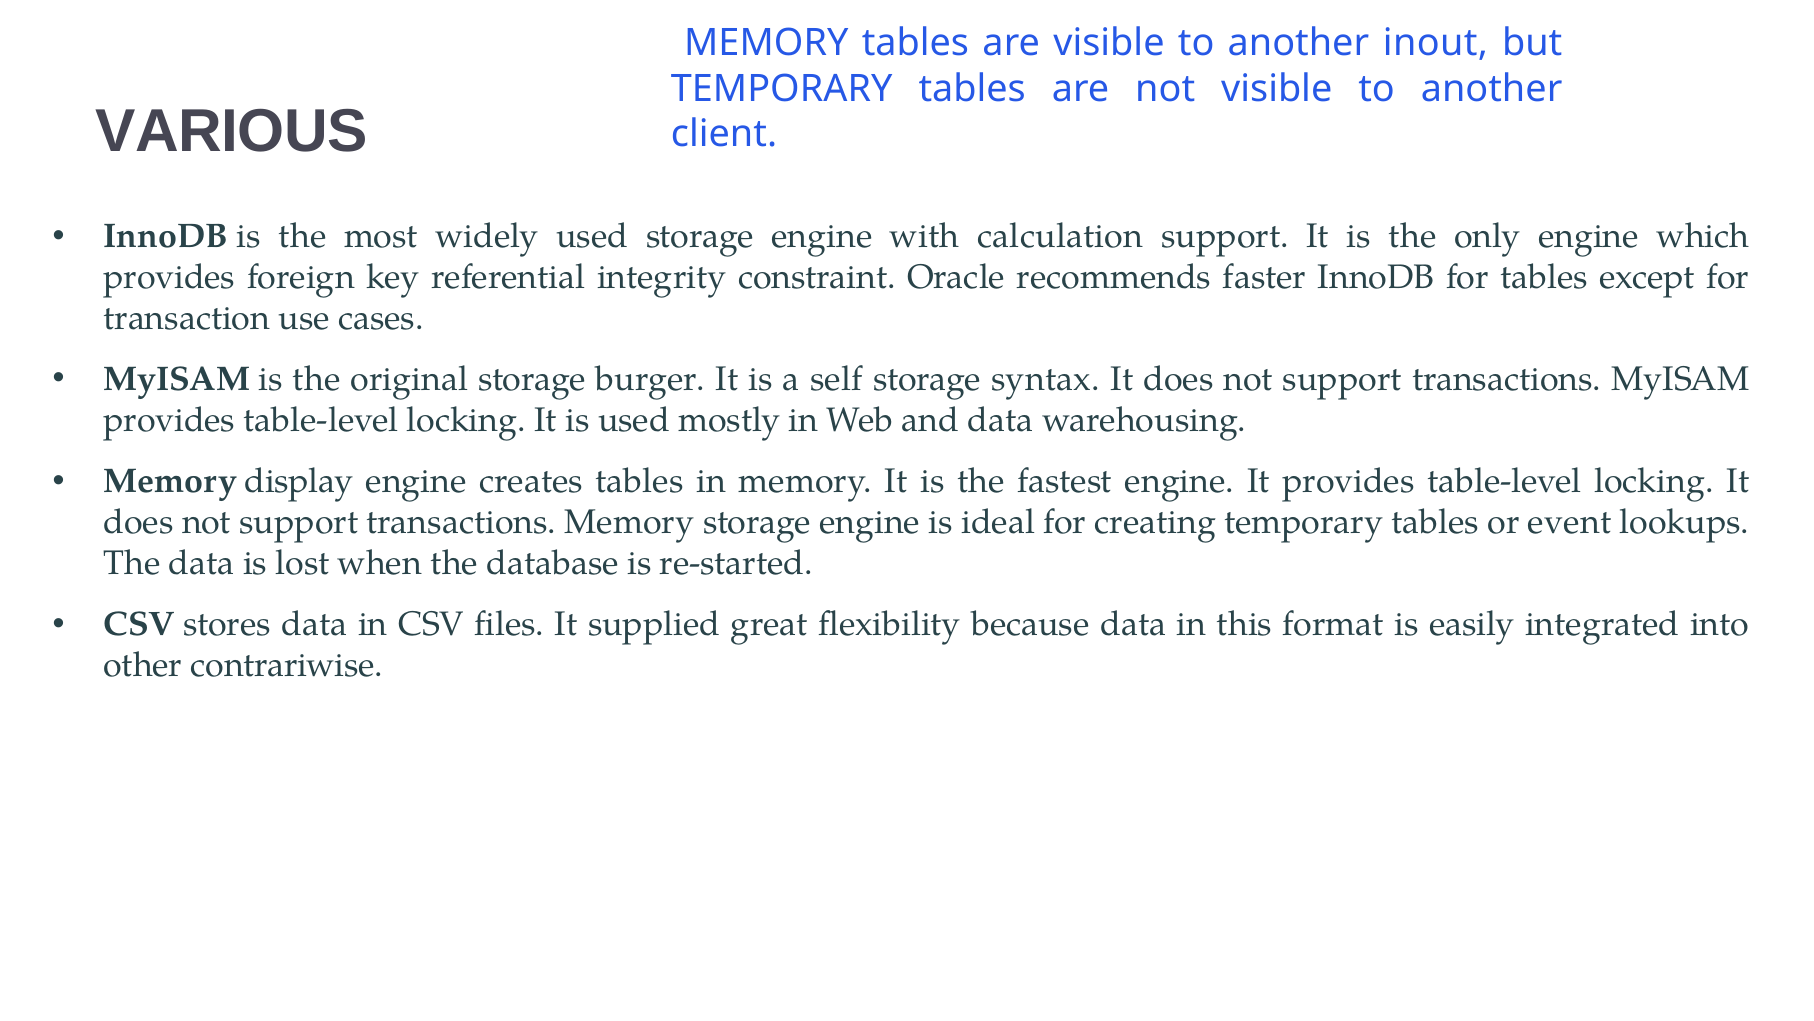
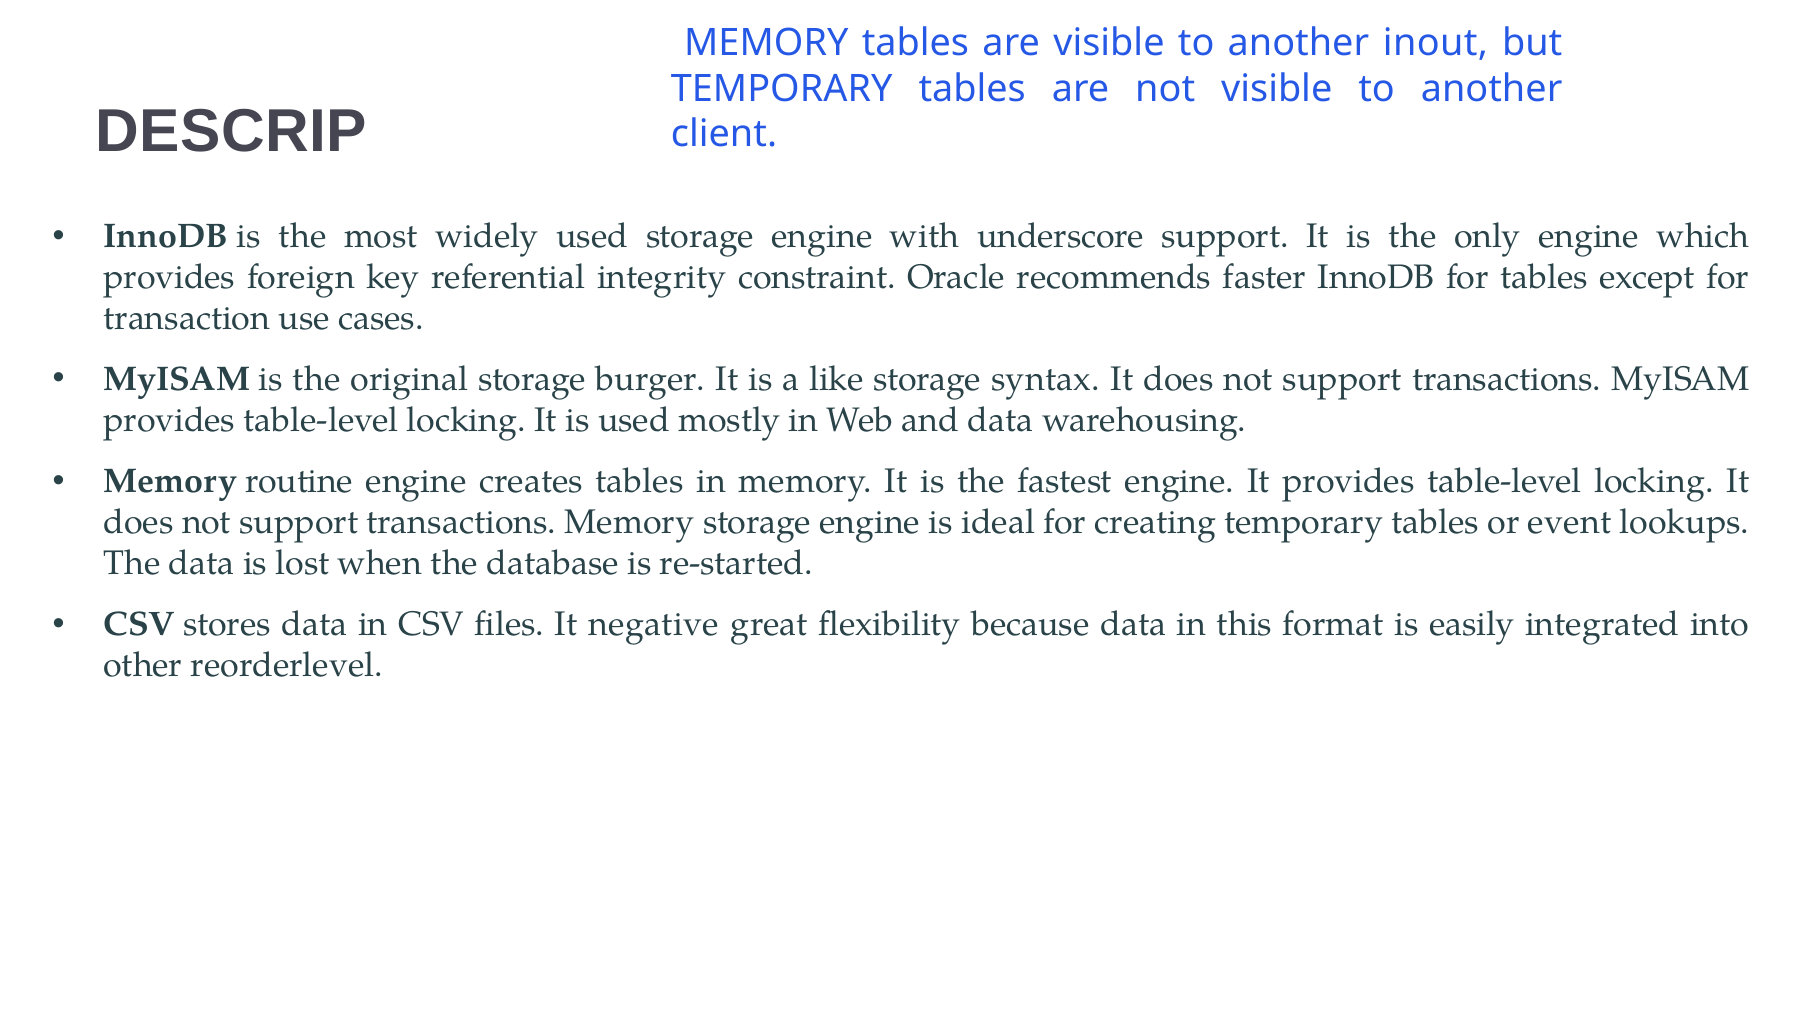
VARIOUS: VARIOUS -> DESCRIP
calculation: calculation -> underscore
self: self -> like
display: display -> routine
supplied: supplied -> negative
contrariwise: contrariwise -> reorderlevel
